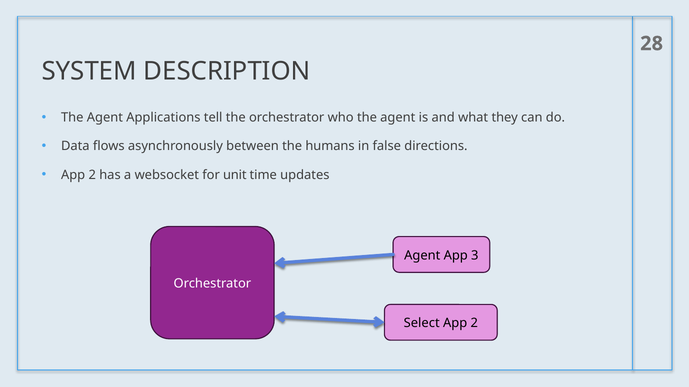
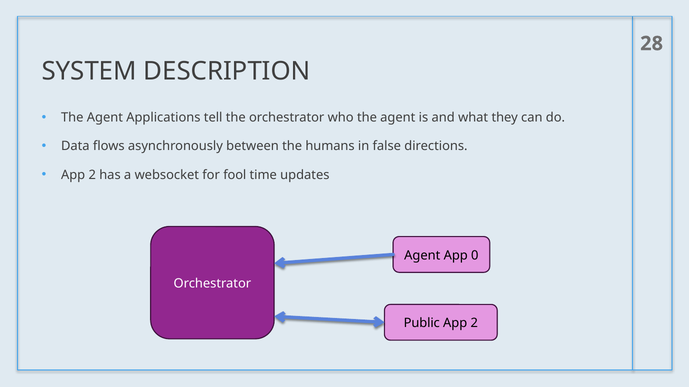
unit: unit -> fool
3: 3 -> 0
Select: Select -> Public
